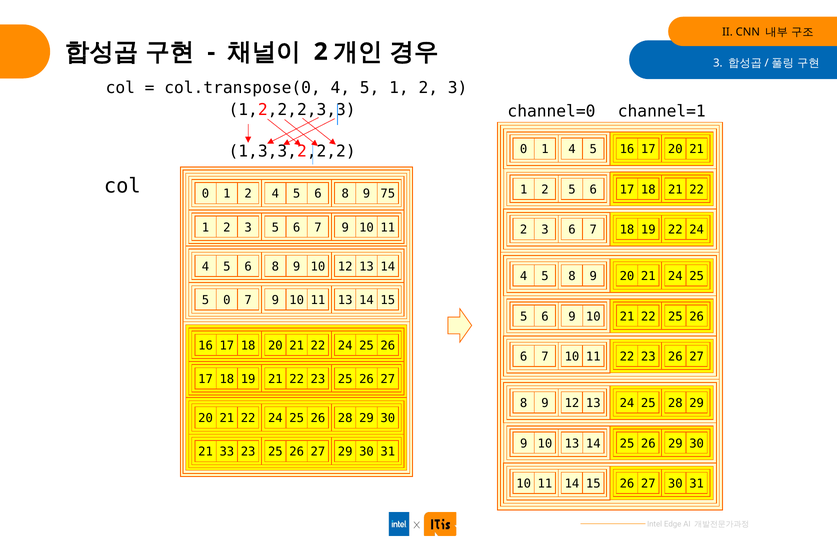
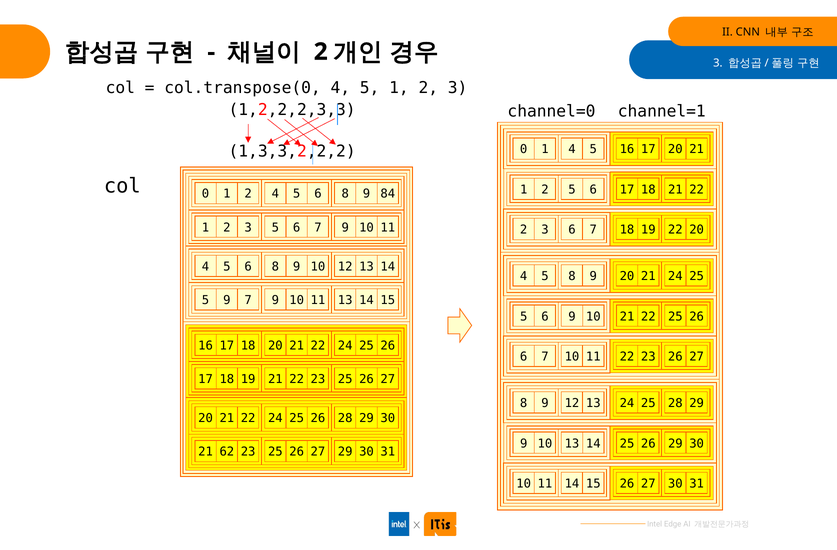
75: 75 -> 84
19 22 24: 24 -> 20
5 0: 0 -> 9
33: 33 -> 62
